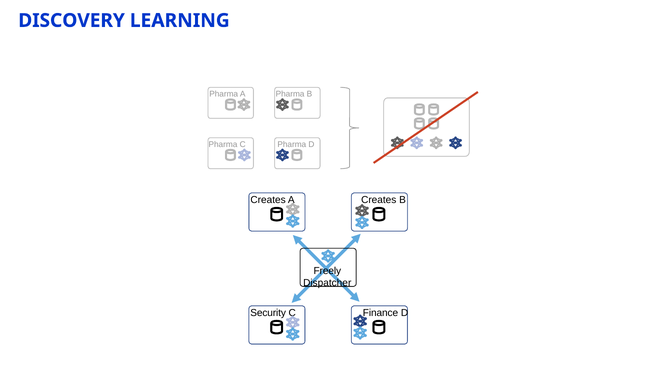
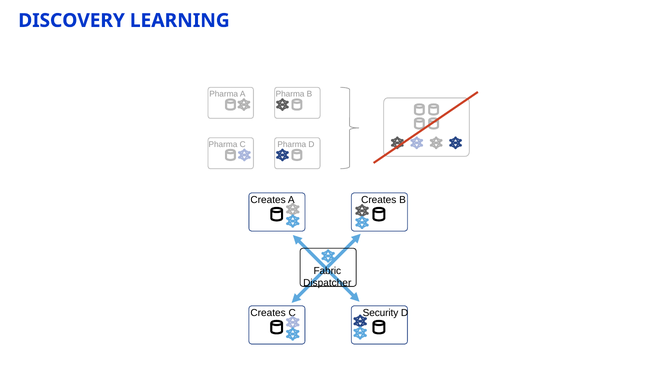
Freely: Freely -> Fabric
Security at (268, 313): Security -> Creates
Finance: Finance -> Security
